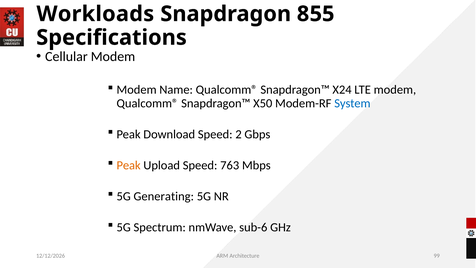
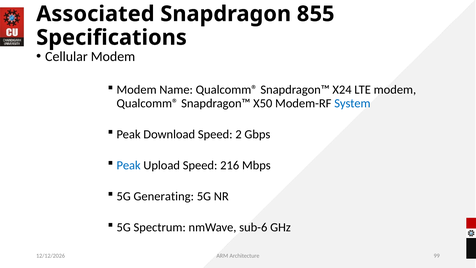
Workloads: Workloads -> Associated
Peak at (129, 165) colour: orange -> blue
763: 763 -> 216
